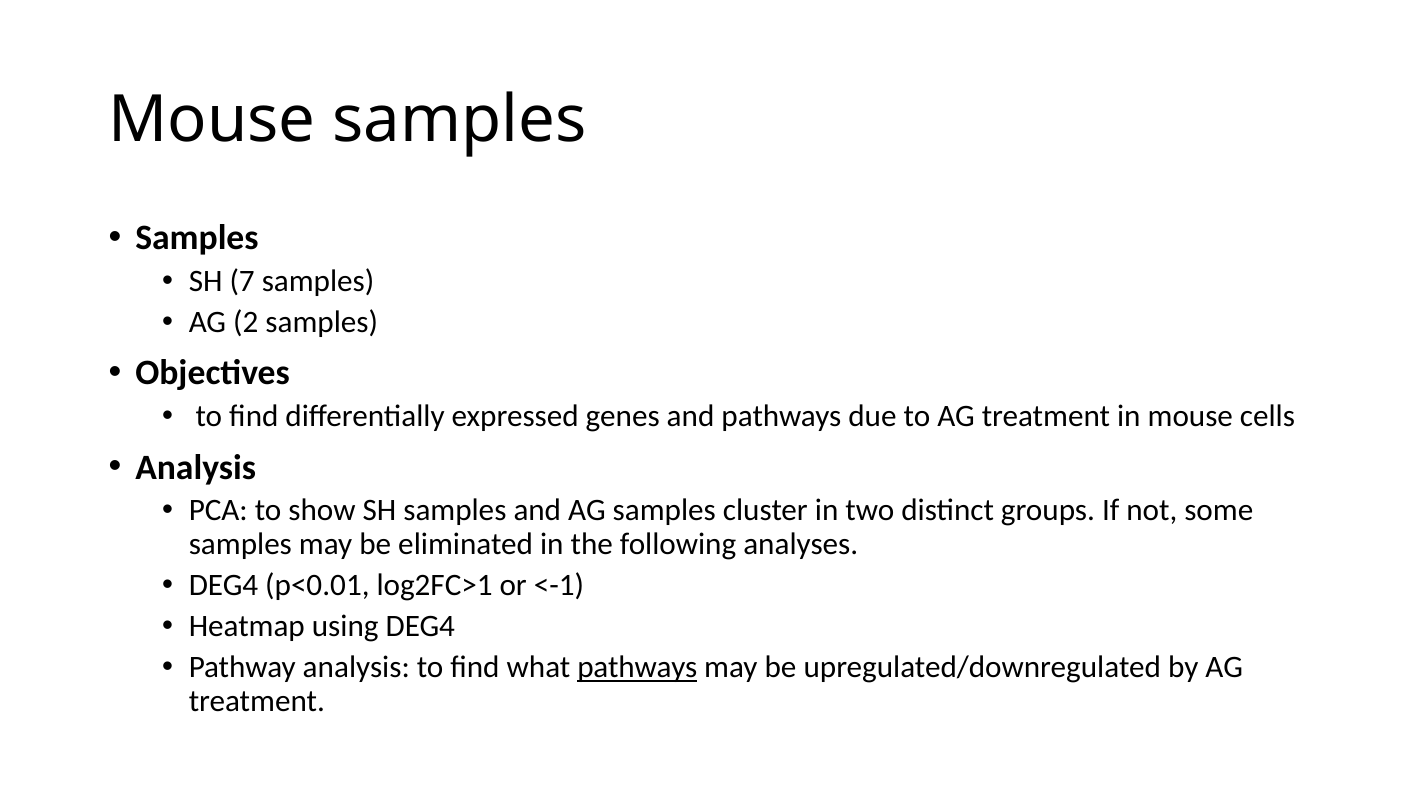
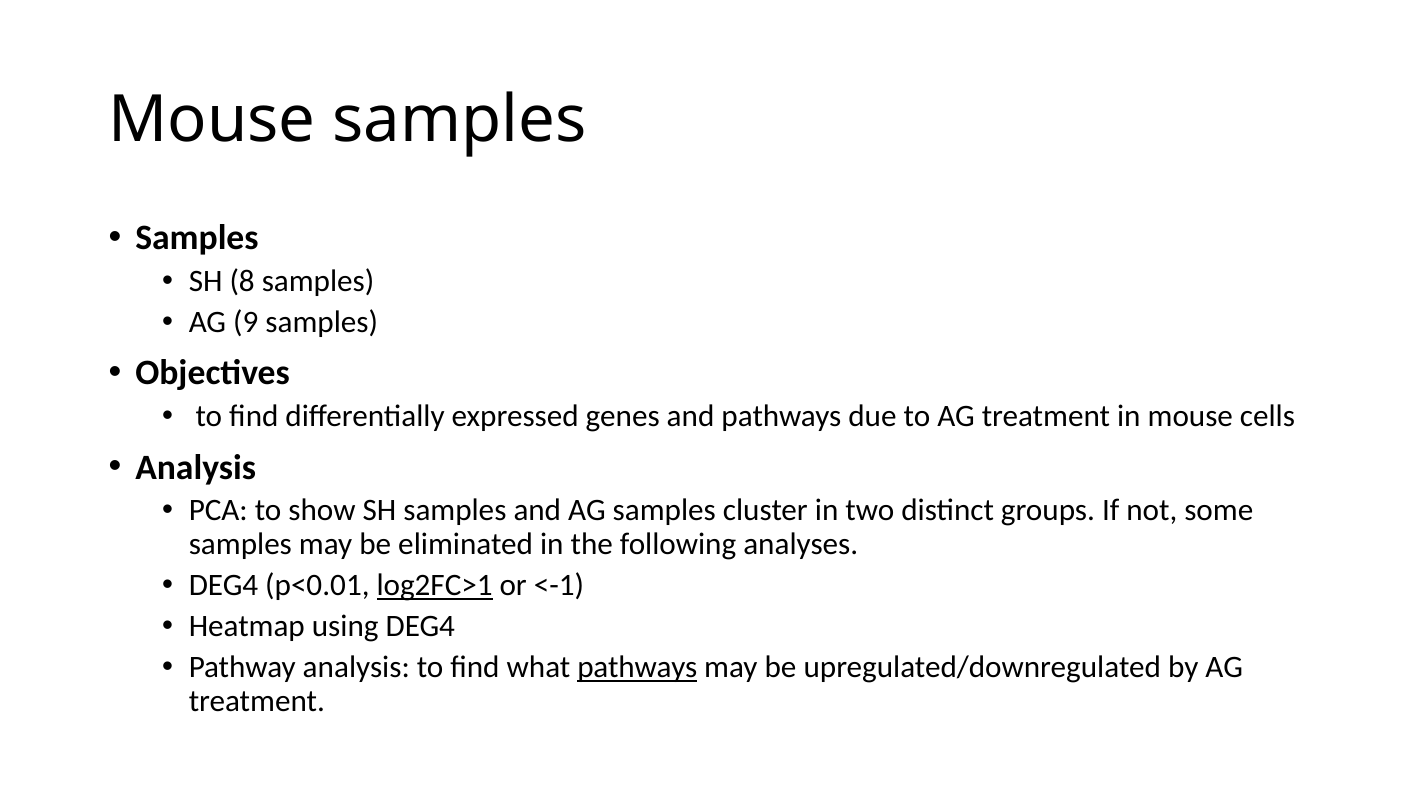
7: 7 -> 8
2: 2 -> 9
log2FC>1 underline: none -> present
